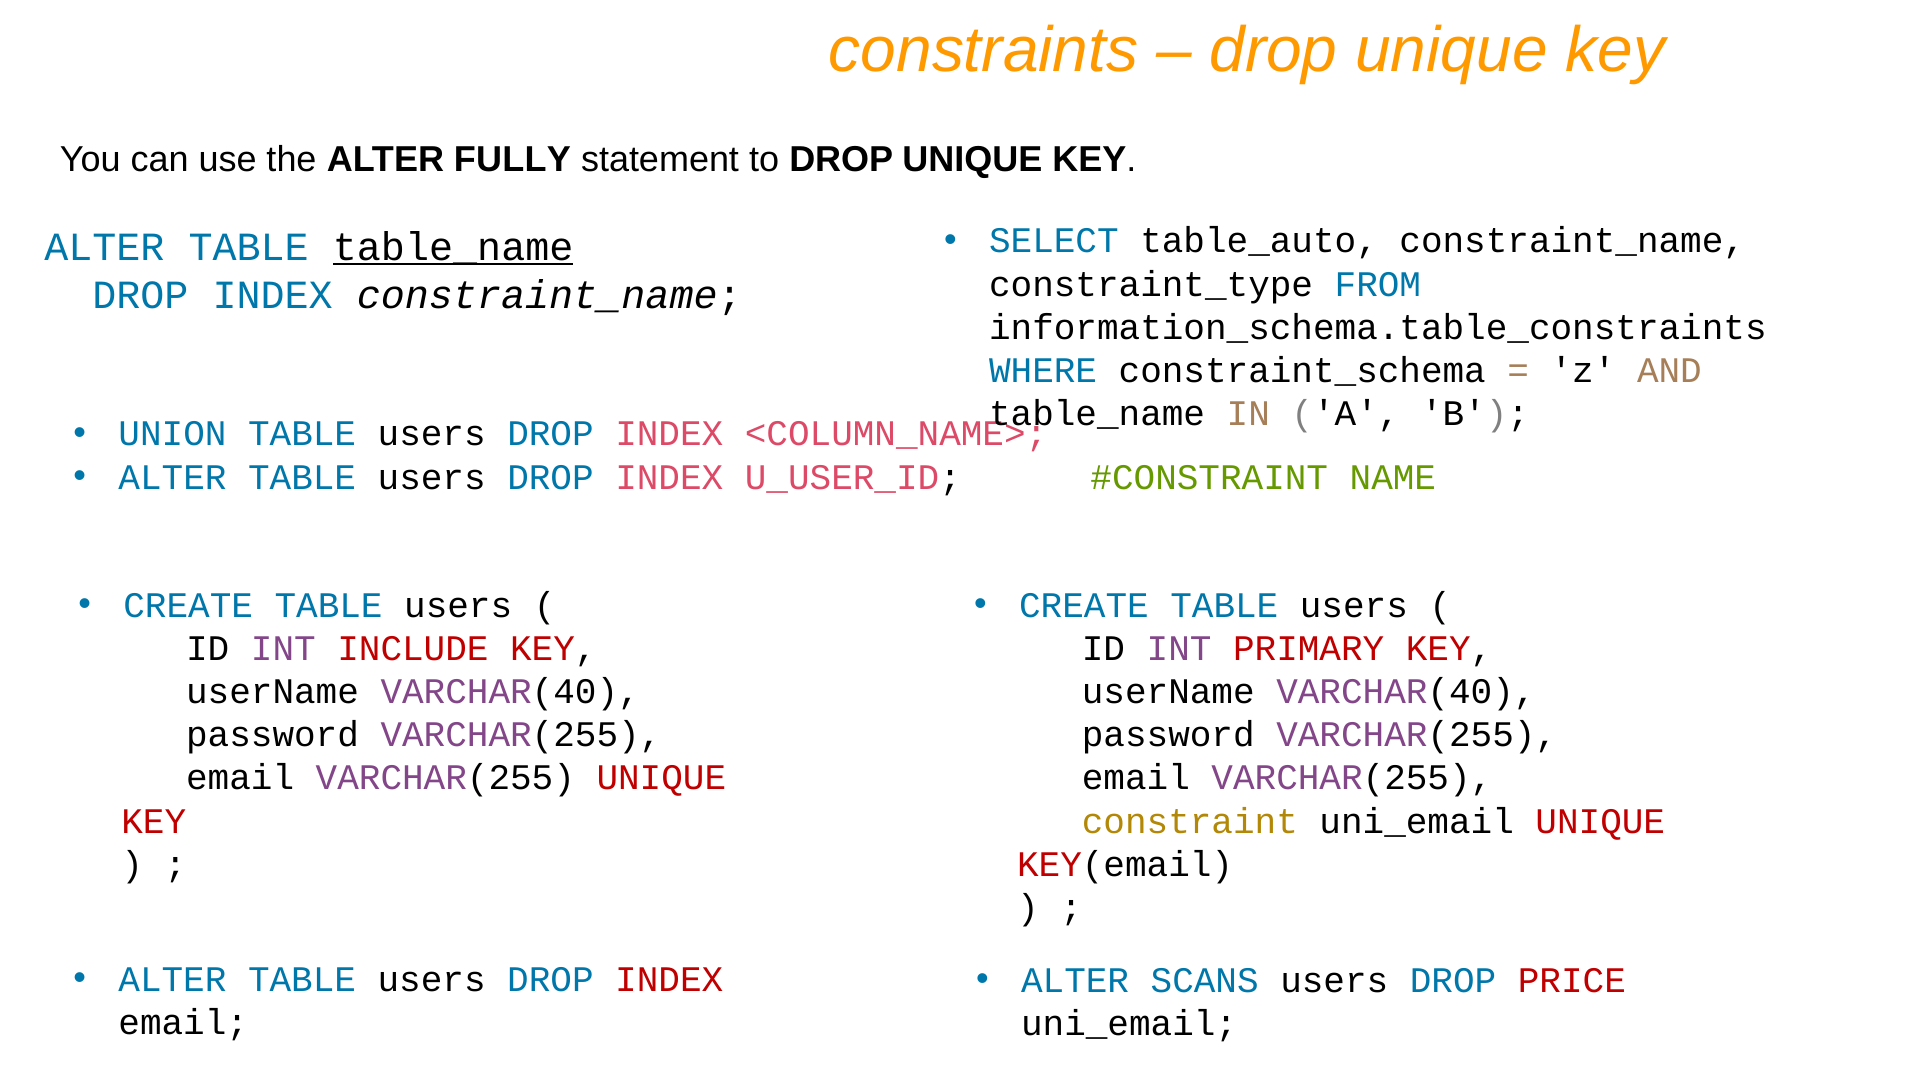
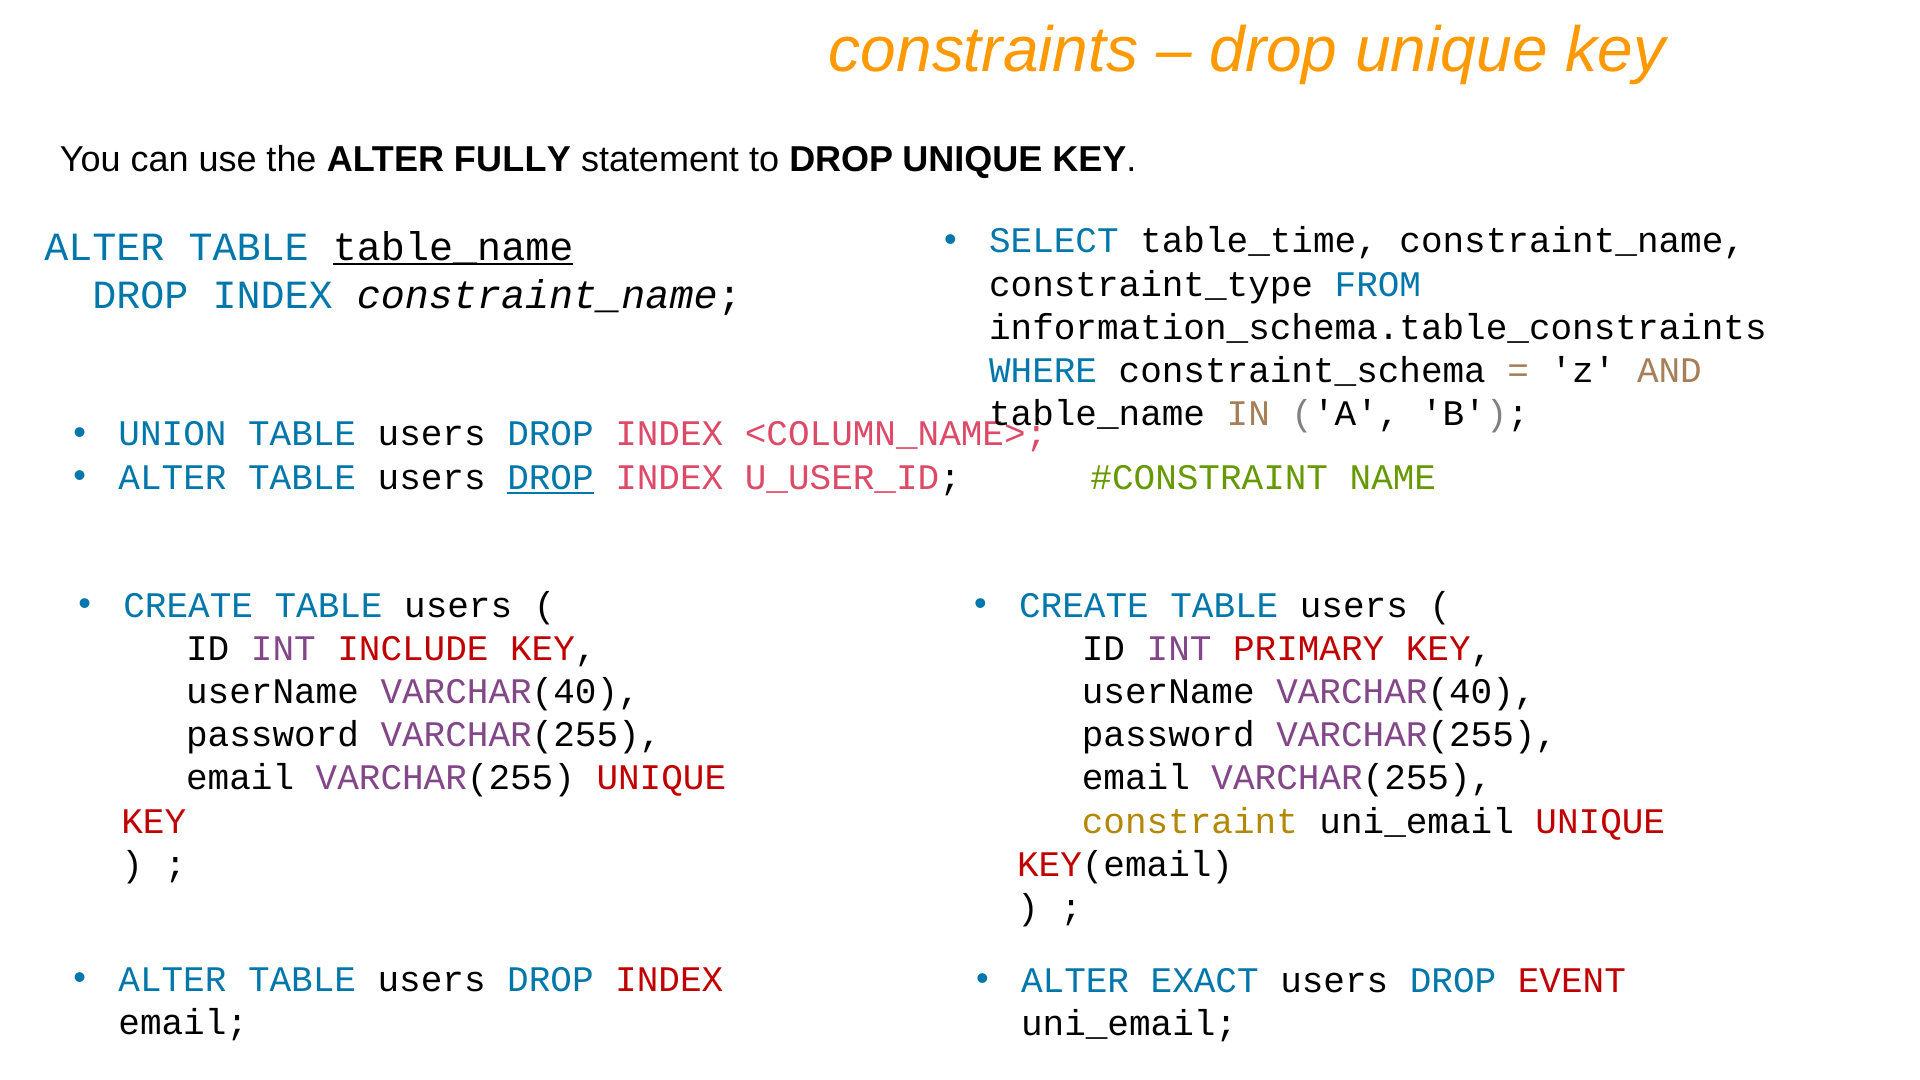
table_auto: table_auto -> table_time
DROP at (550, 477) underline: none -> present
SCANS: SCANS -> EXACT
PRICE: PRICE -> EVENT
